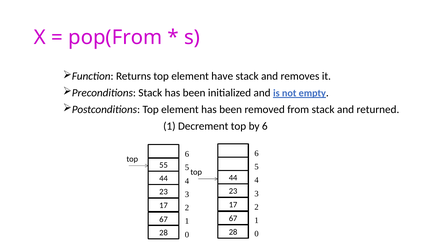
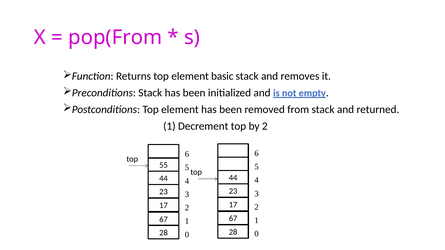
have: have -> basic
by 6: 6 -> 2
